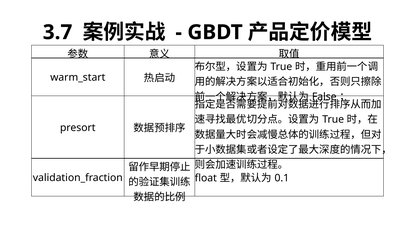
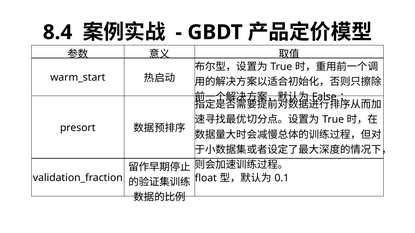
3.7: 3.7 -> 8.4
